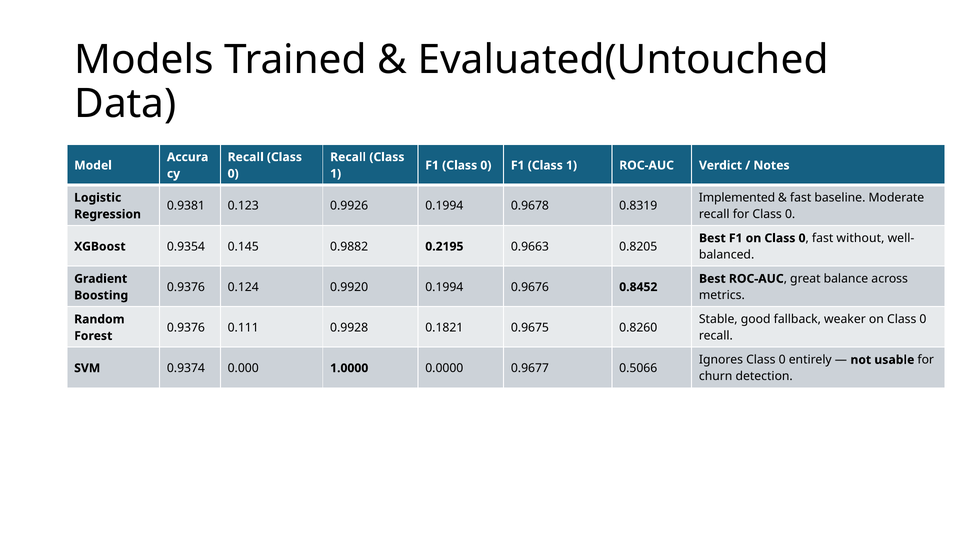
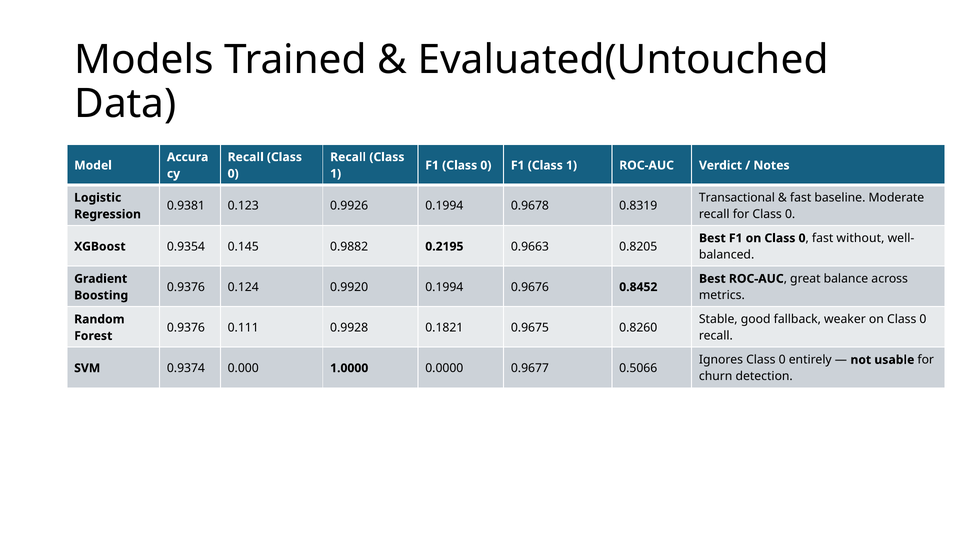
Implemented: Implemented -> Transactional
